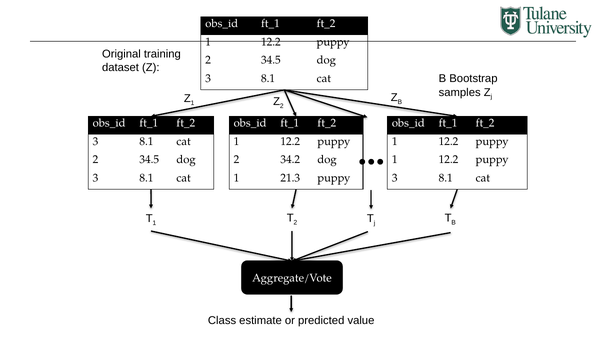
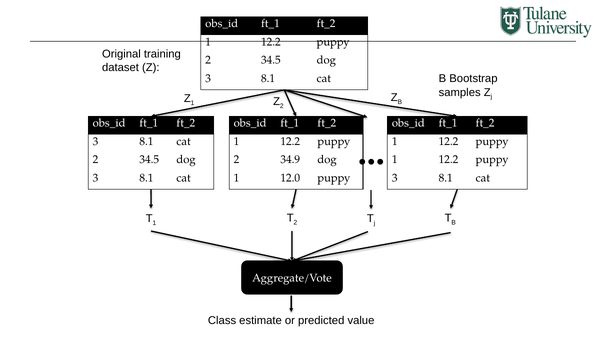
34.2: 34.2 -> 34.9
21.3: 21.3 -> 12.0
